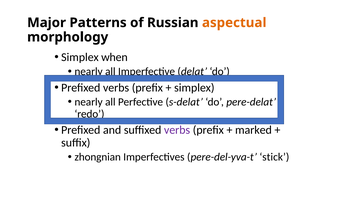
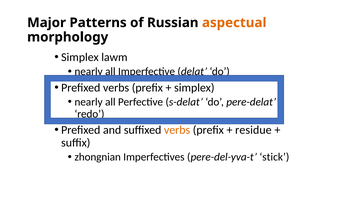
when: when -> lawm
verbs at (177, 130) colour: purple -> orange
marked: marked -> residue
